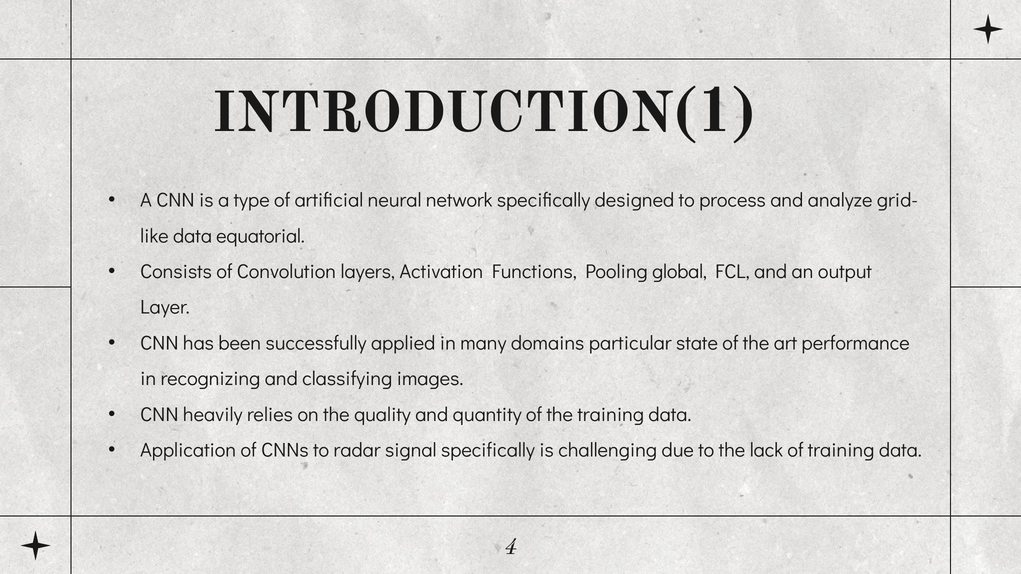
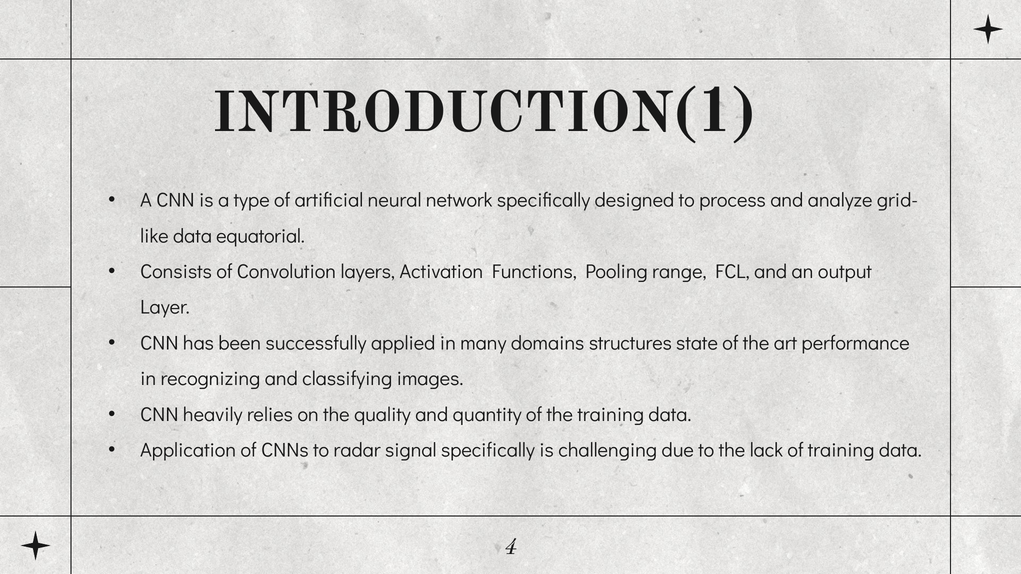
global: global -> range
particular: particular -> structures
